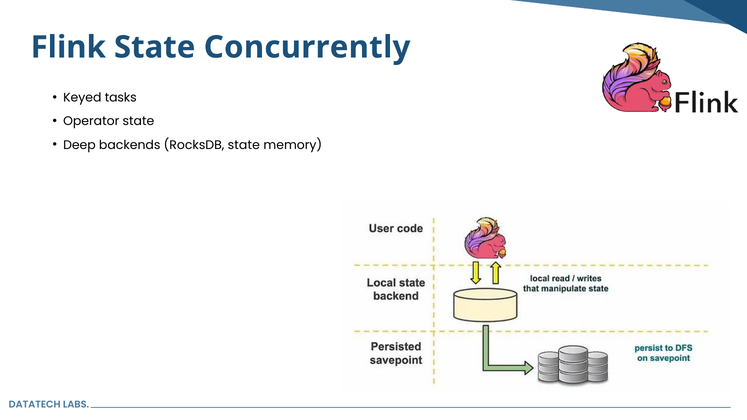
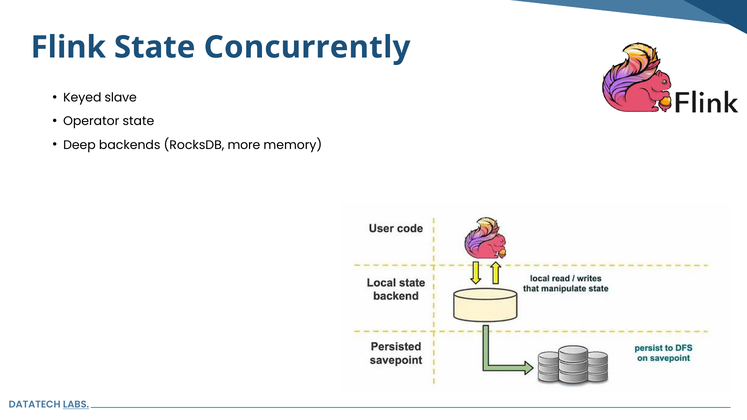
tasks: tasks -> slave
RocksDB state: state -> more
LABS underline: none -> present
